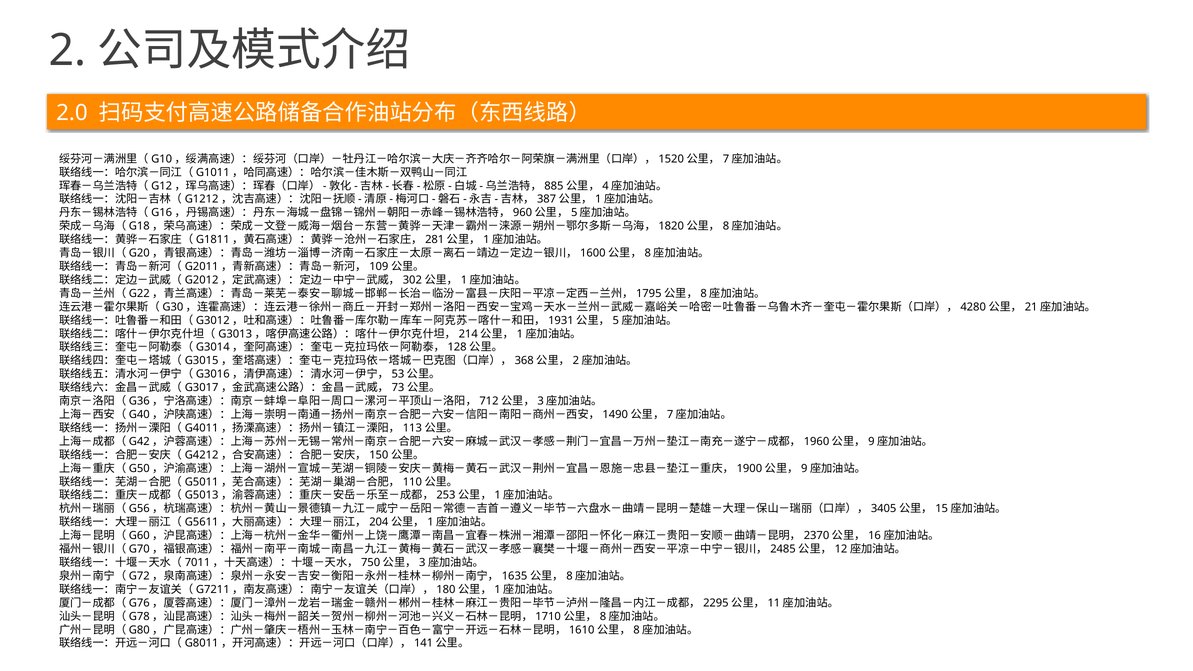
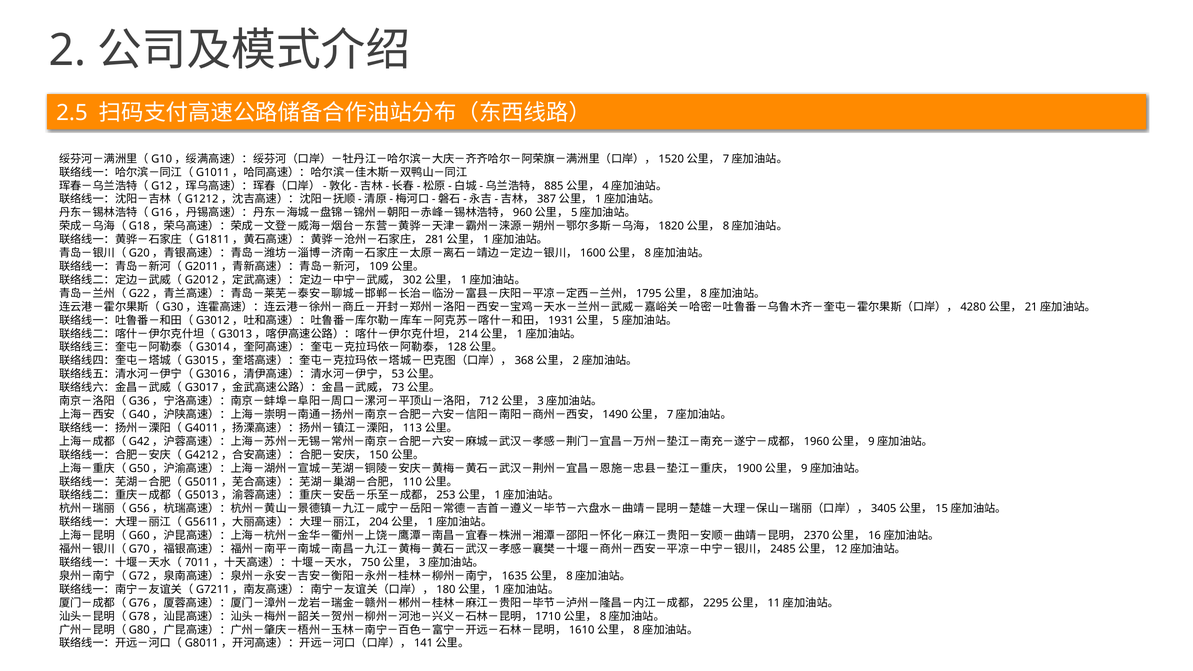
2.0: 2.0 -> 2.5
